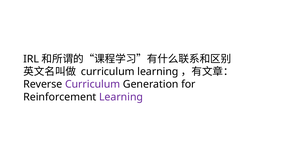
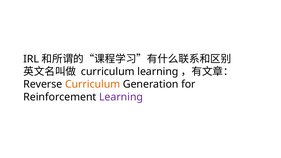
Curriculum at (93, 84) colour: purple -> orange
